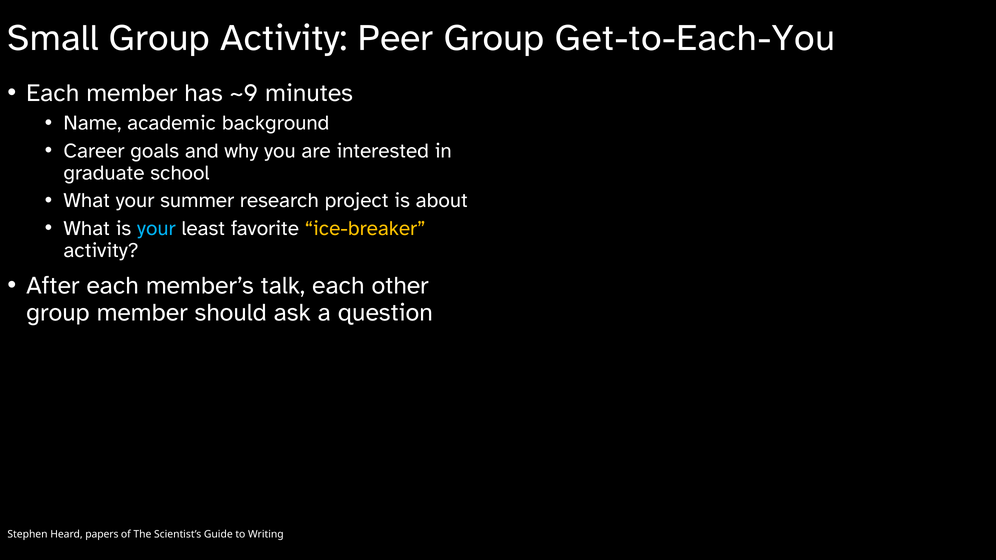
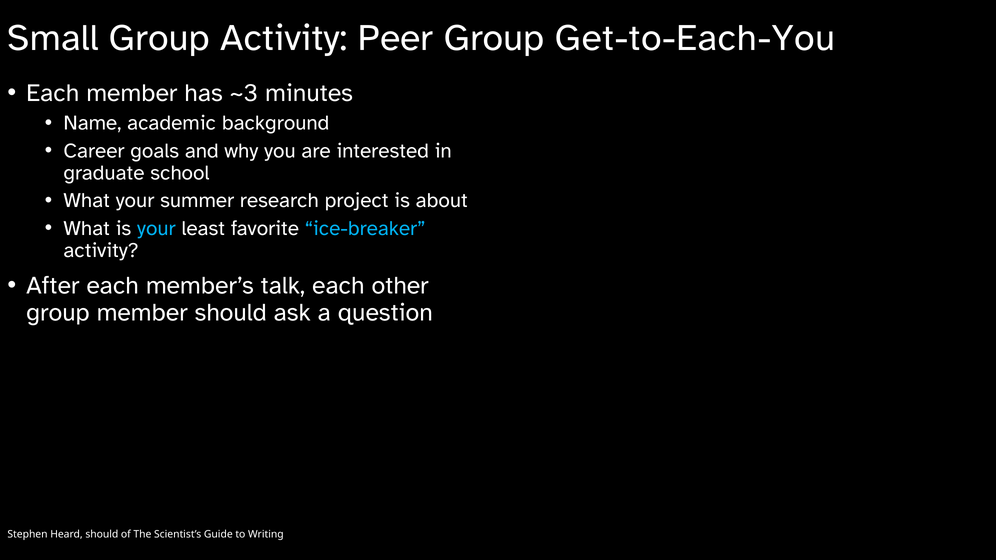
~9: ~9 -> ~3
ice-breaker colour: yellow -> light blue
Heard papers: papers -> should
